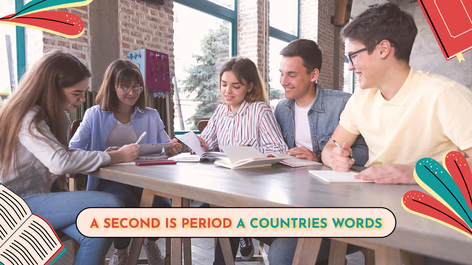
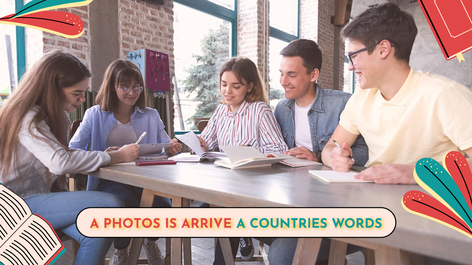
SECOND: SECOND -> PHOTOS
PERIOD: PERIOD -> ARRIVE
